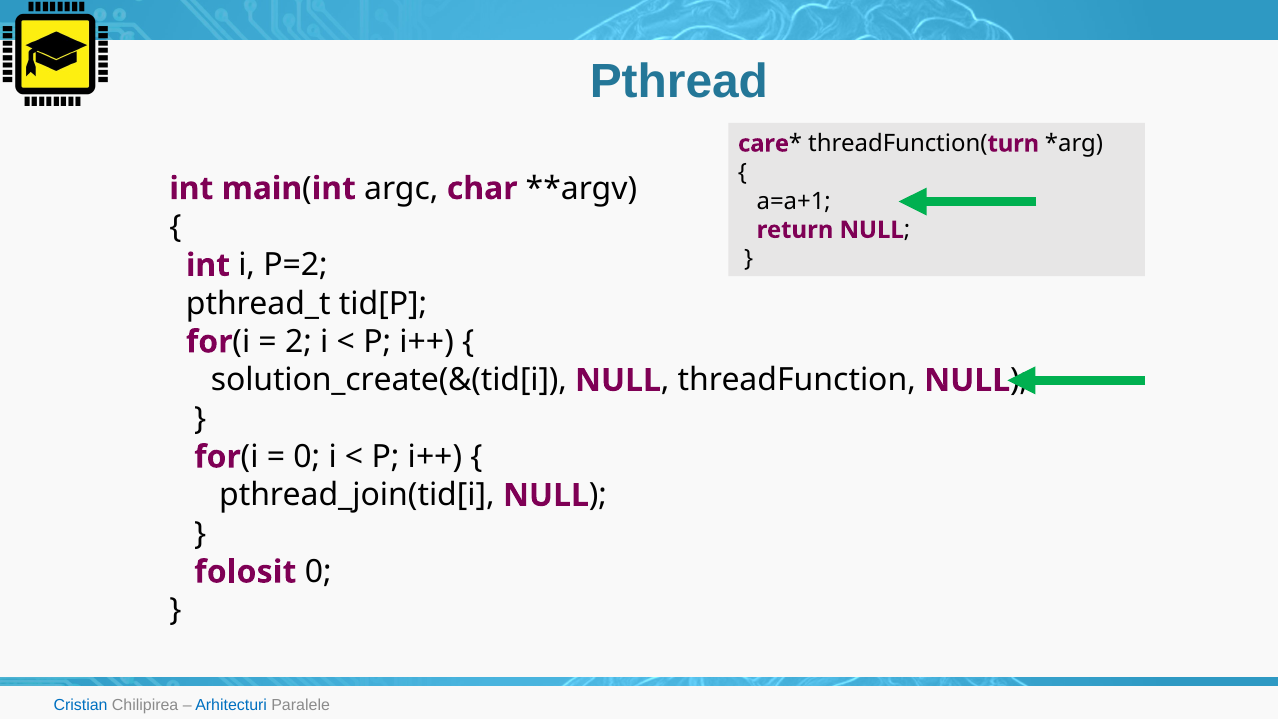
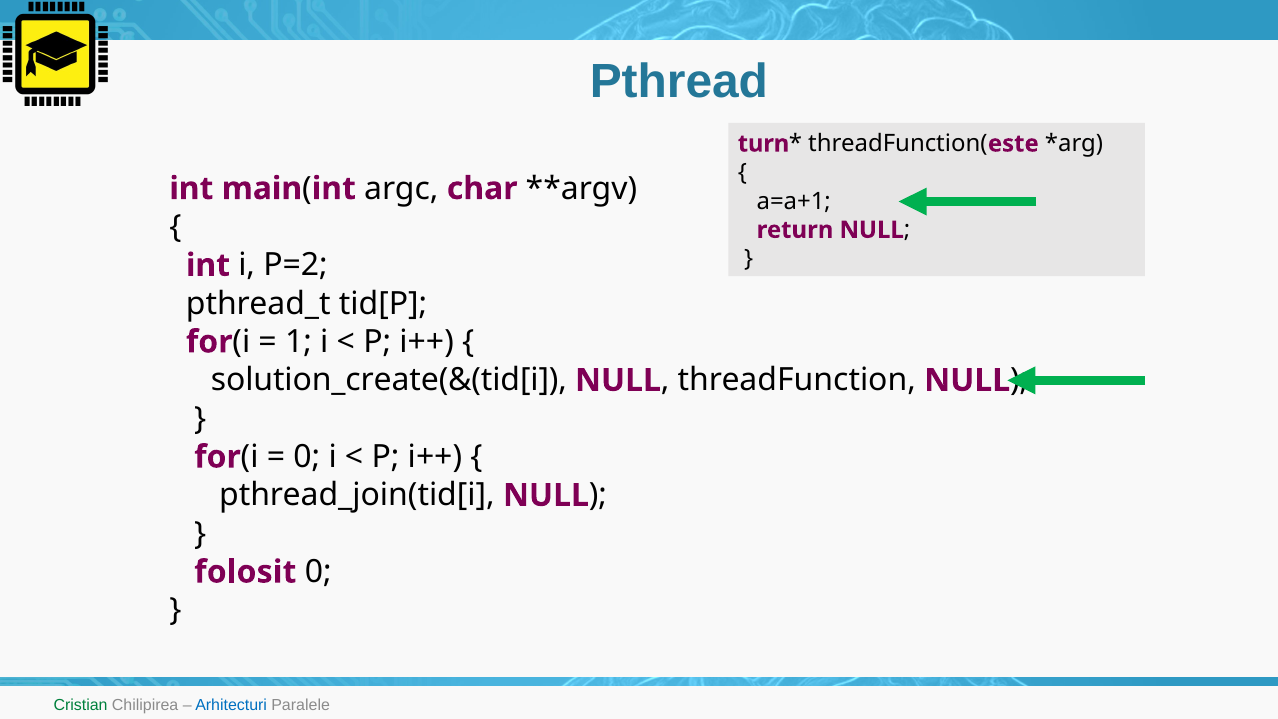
care: care -> turn
turn: turn -> este
2: 2 -> 1
Cristian colour: blue -> green
